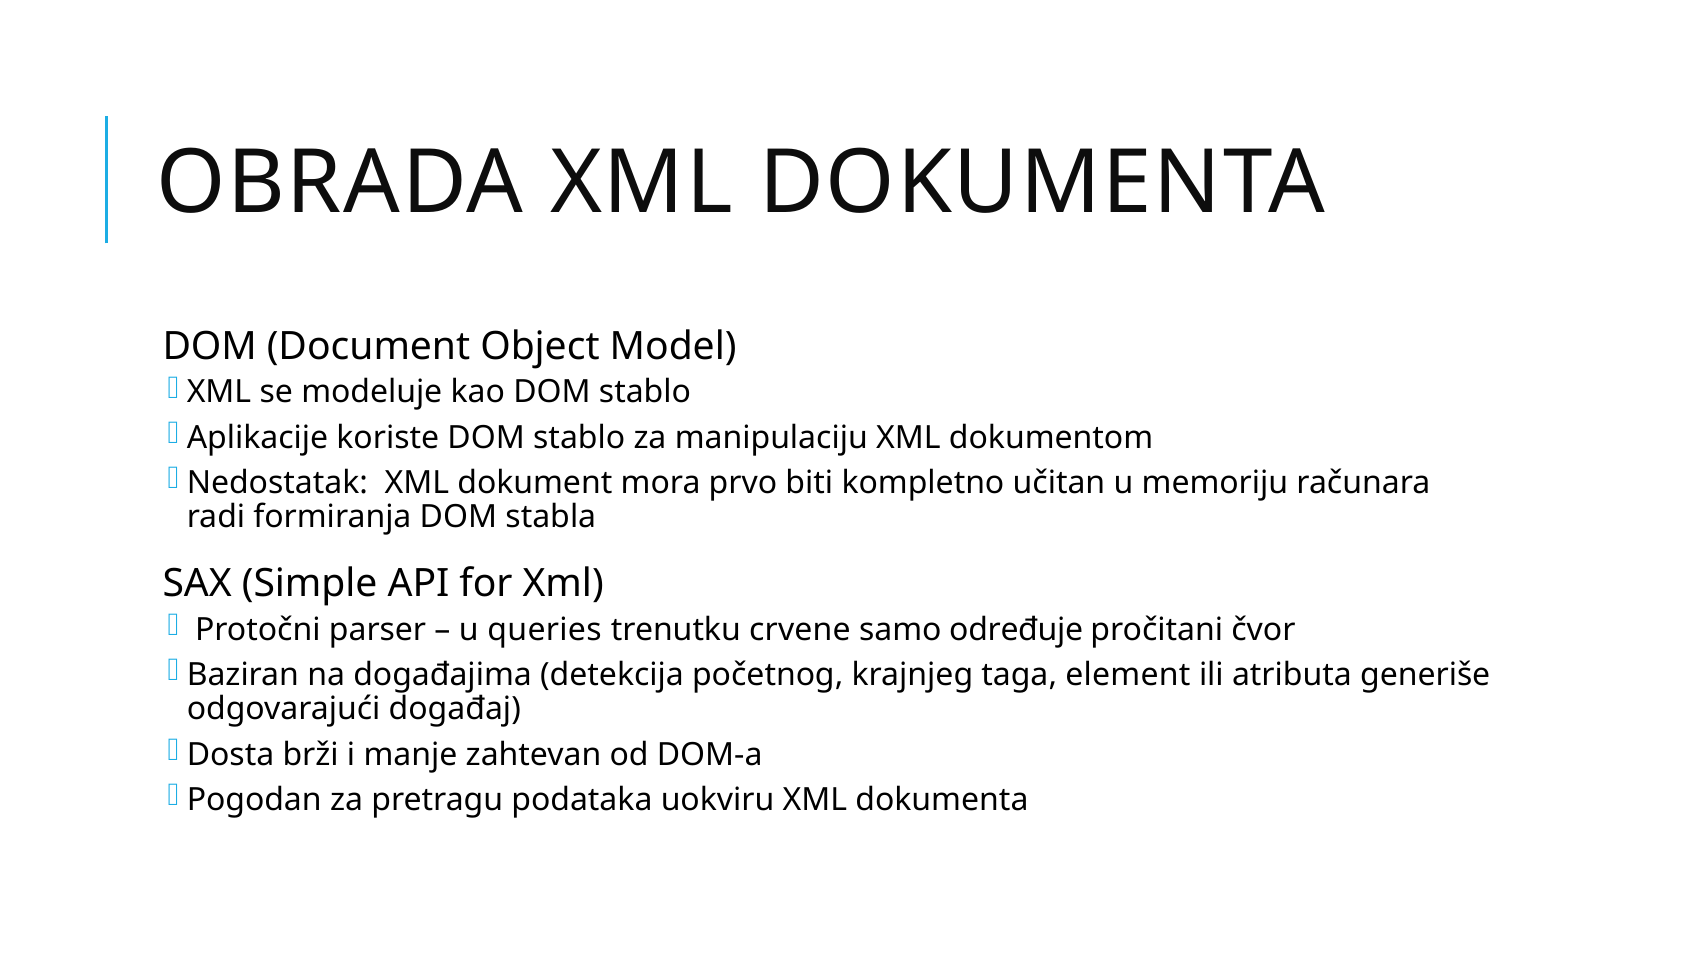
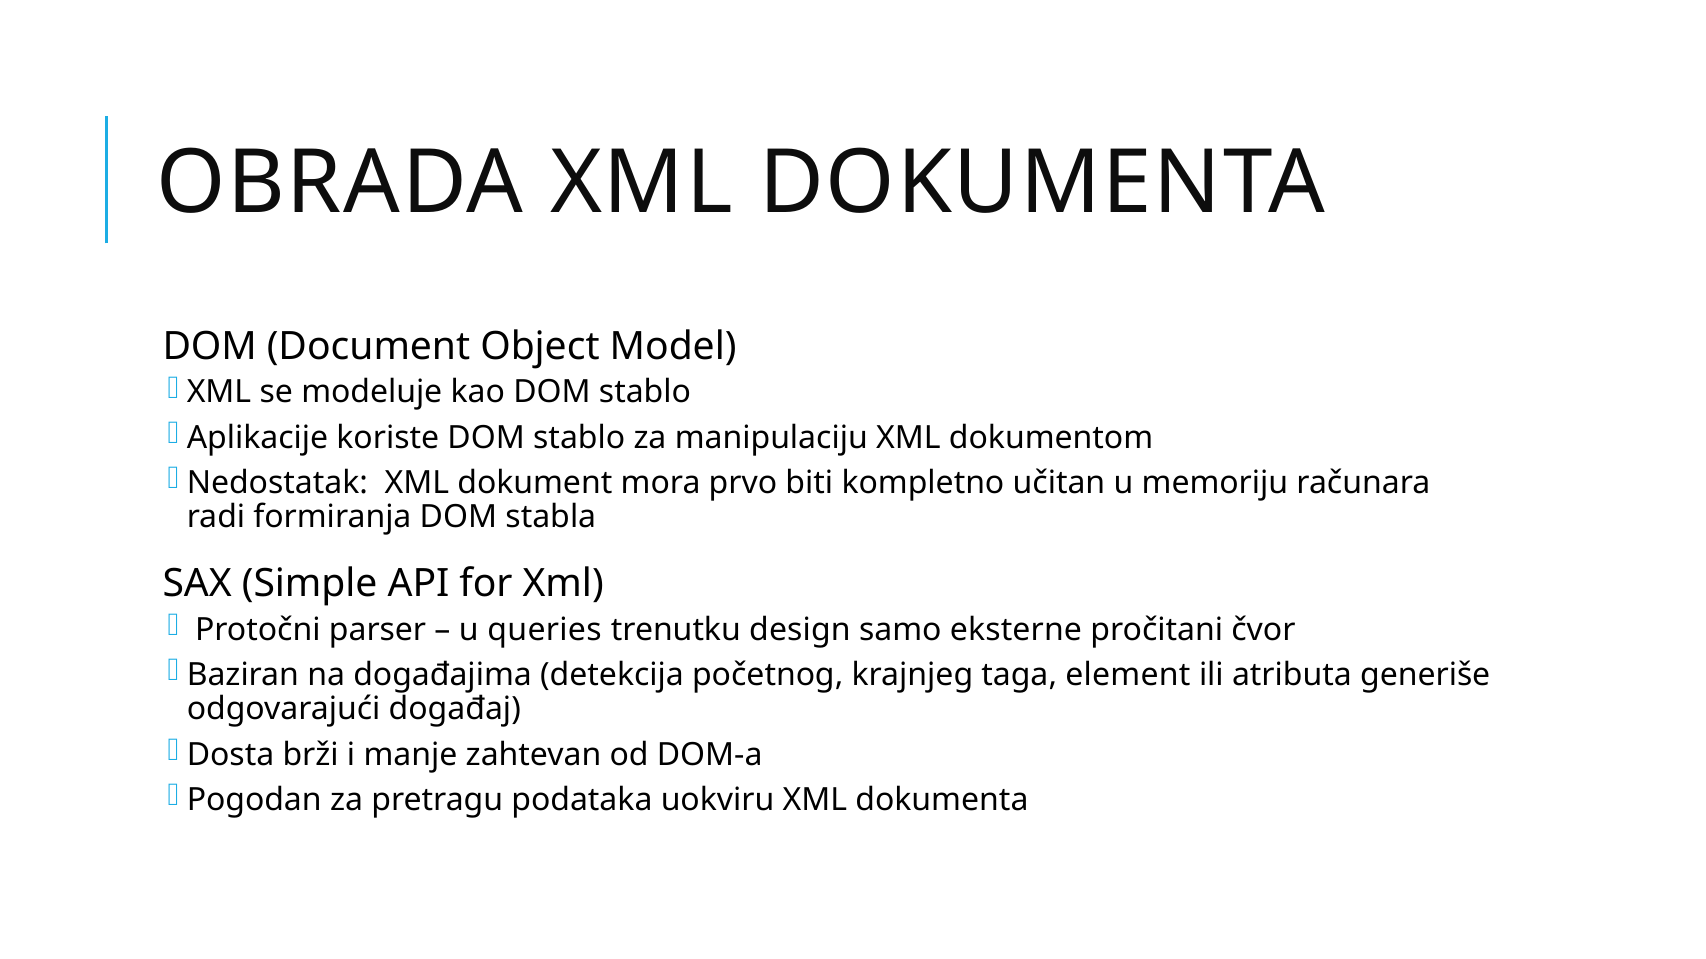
crvene: crvene -> design
određuje: određuje -> eksterne
